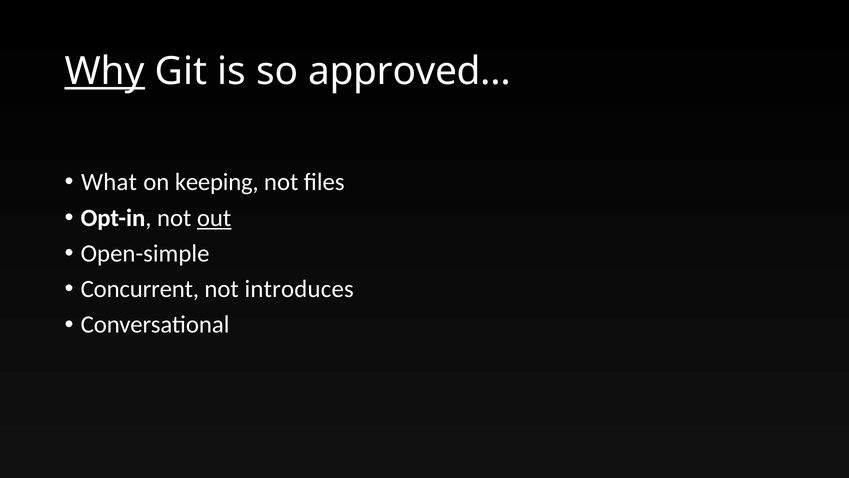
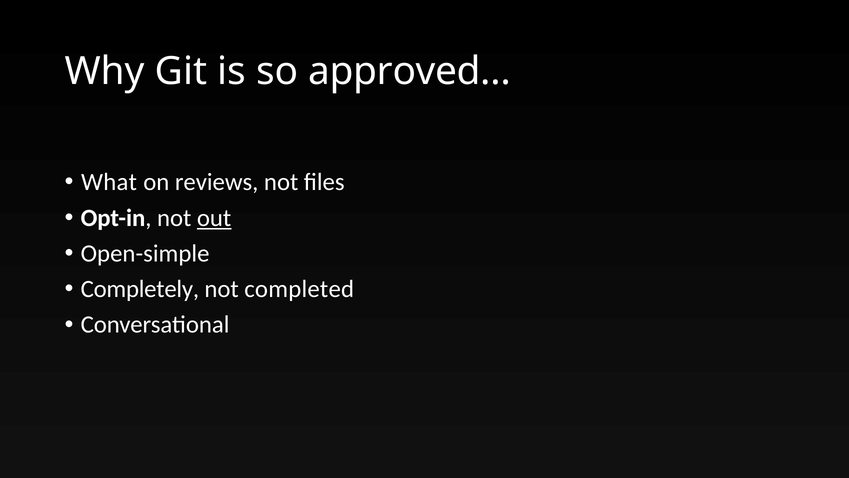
Why underline: present -> none
keeping: keeping -> reviews
Concurrent: Concurrent -> Completely
introduces: introduces -> completed
